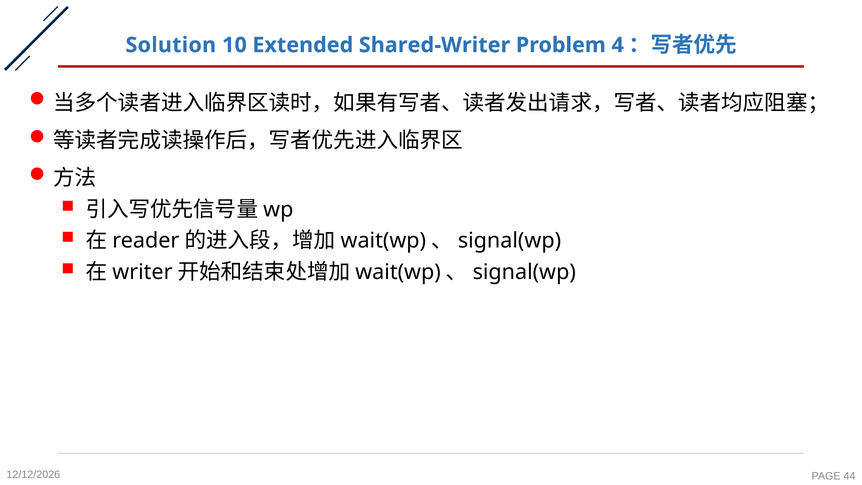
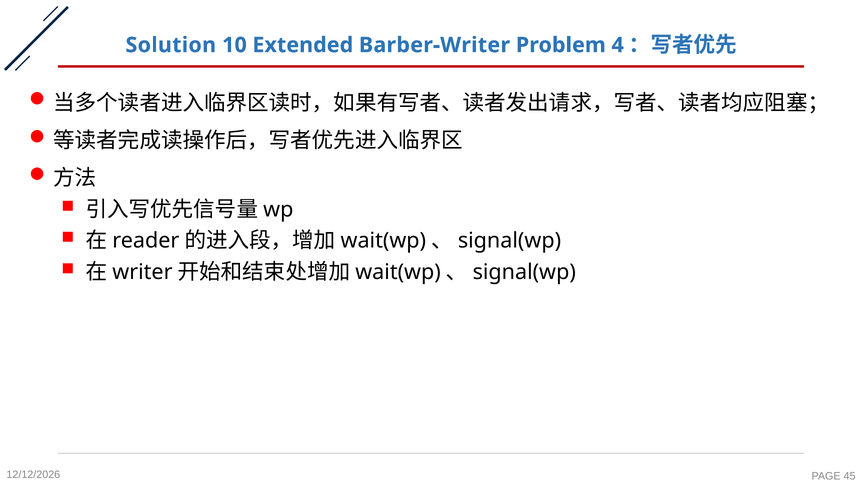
Shared-Writer: Shared-Writer -> Barber-Writer
44: 44 -> 45
